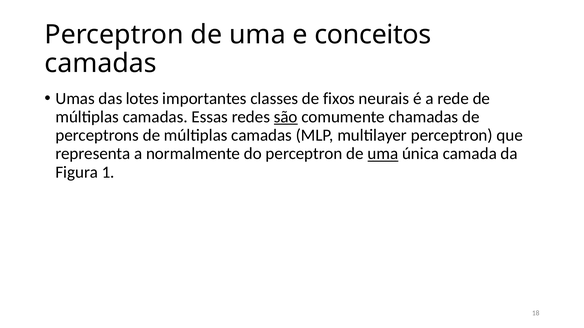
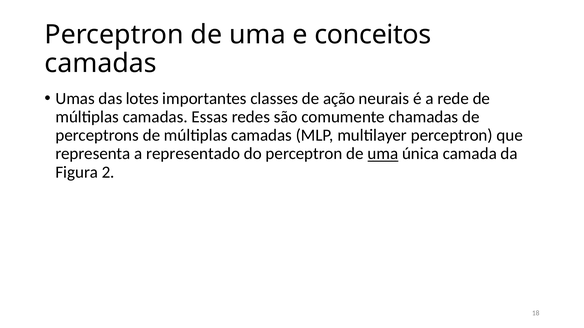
fixos: fixos -> ação
são underline: present -> none
normalmente: normalmente -> representado
1: 1 -> 2
